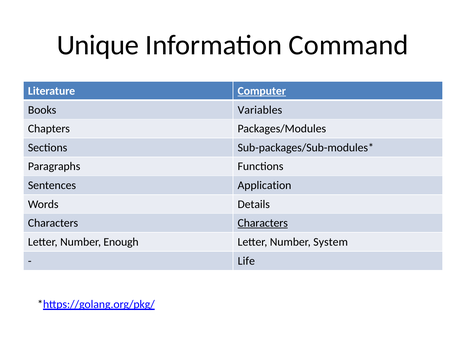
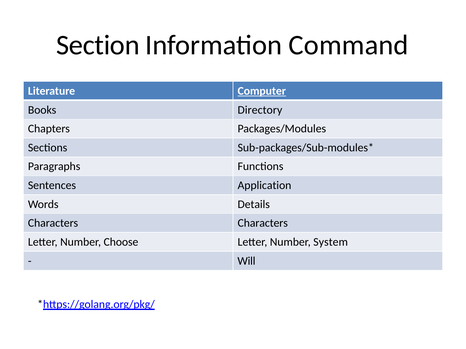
Unique: Unique -> Section
Variables: Variables -> Directory
Characters at (263, 223) underline: present -> none
Enough: Enough -> Choose
Life: Life -> Will
